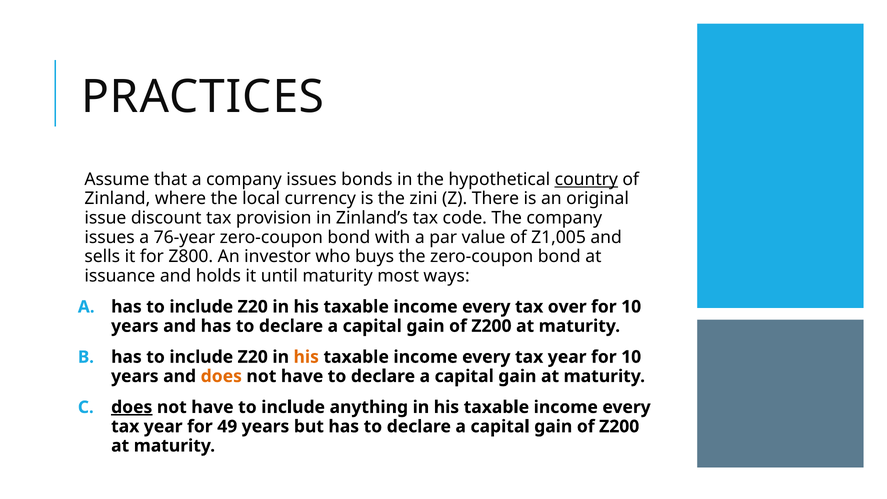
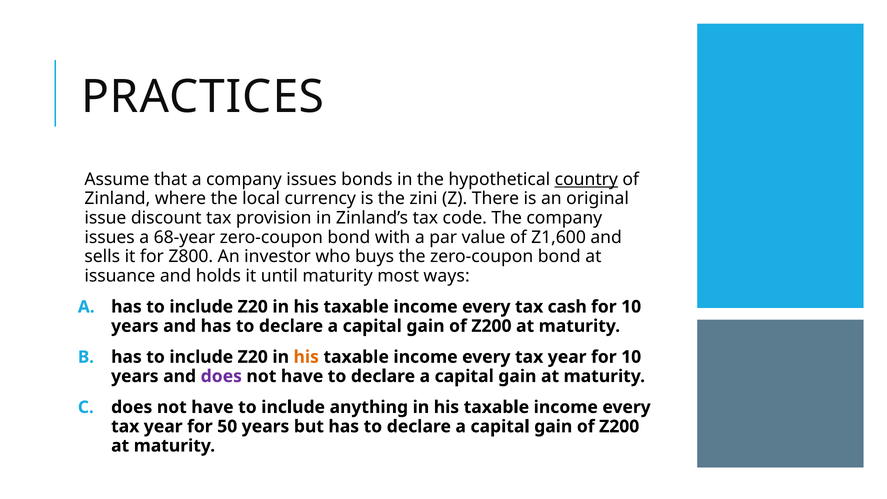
76-year: 76-year -> 68-year
Z1,005: Z1,005 -> Z1,600
over: over -> cash
does at (221, 376) colour: orange -> purple
does at (132, 407) underline: present -> none
49: 49 -> 50
